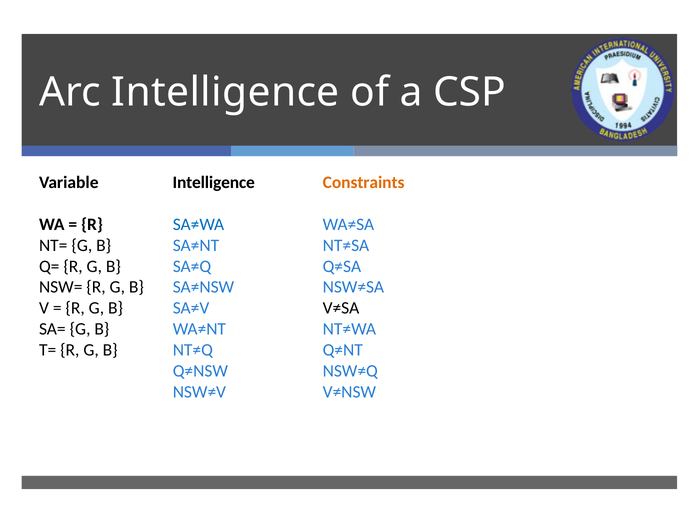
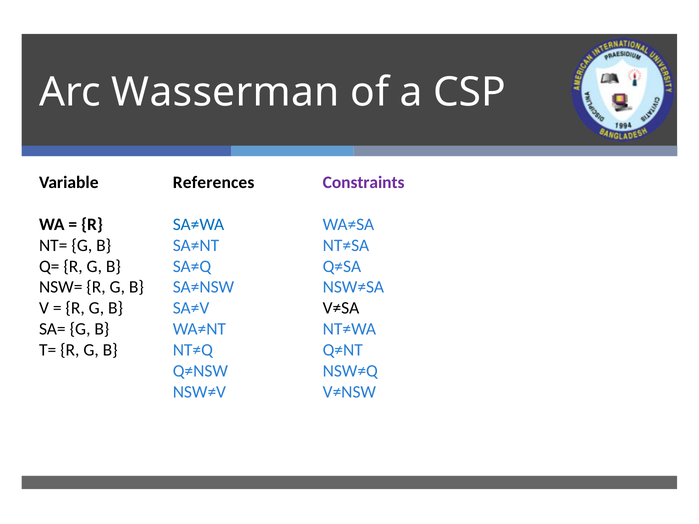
Arc Intelligence: Intelligence -> Wasserman
Intelligence at (214, 182): Intelligence -> References
Constraints colour: orange -> purple
